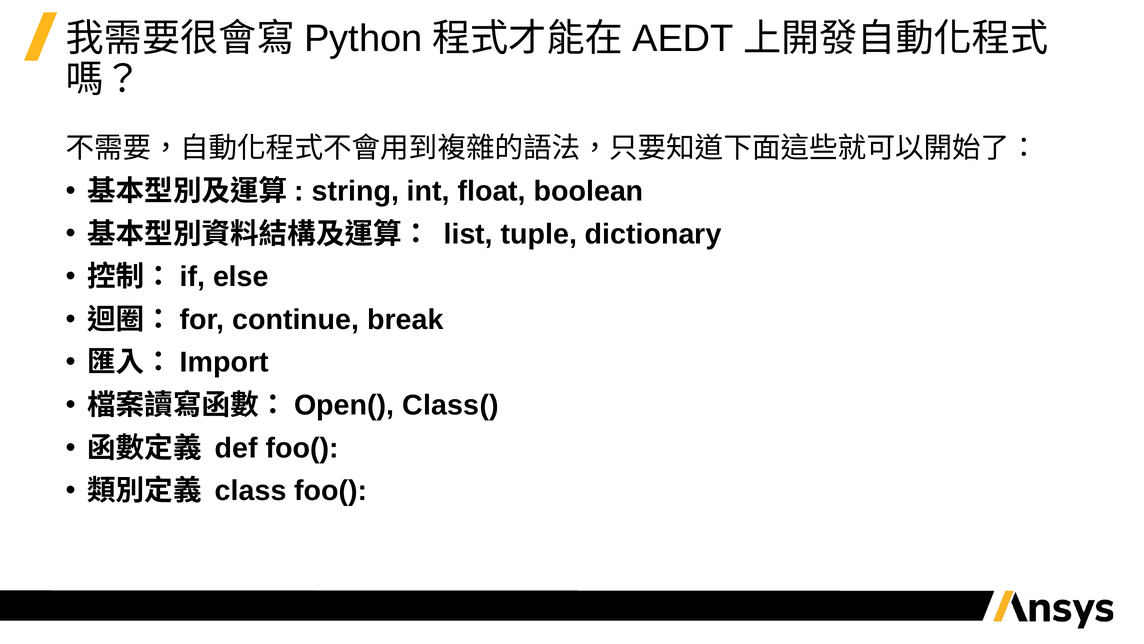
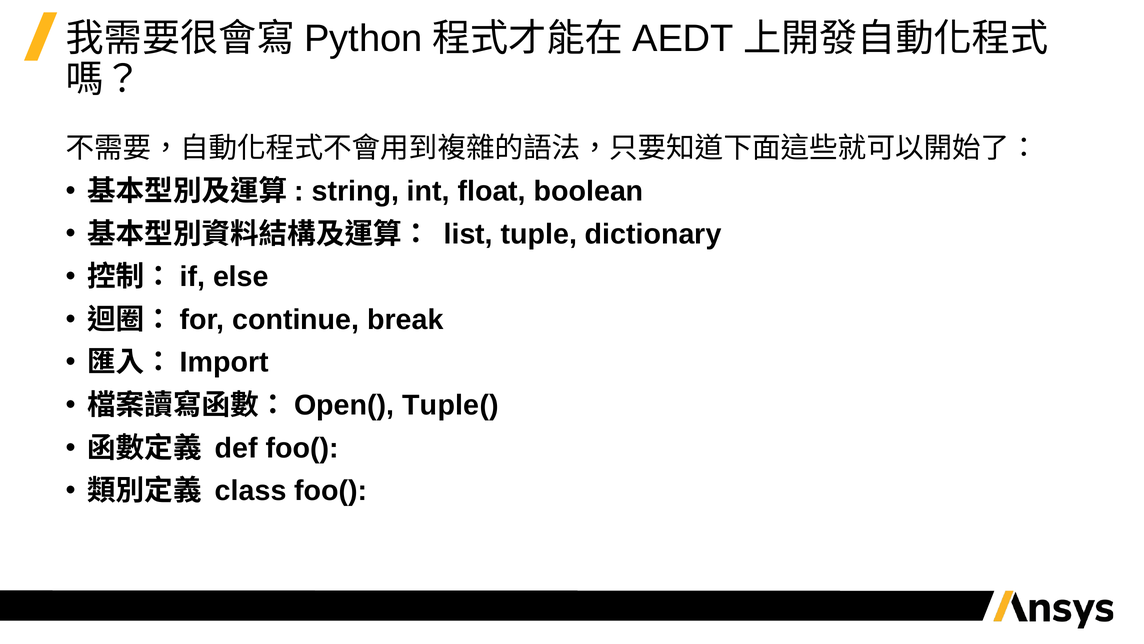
Class(: Class( -> Tuple(
